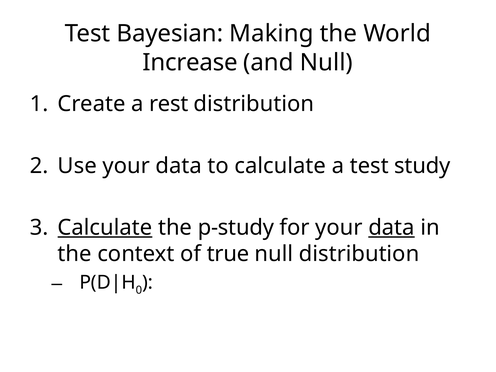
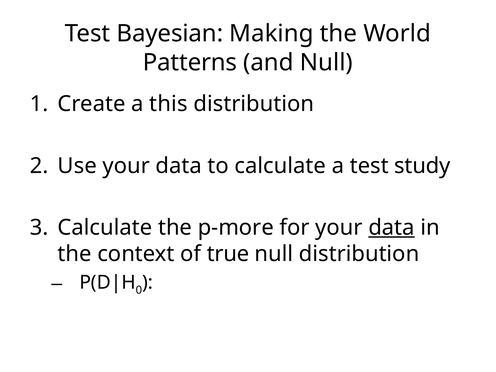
Increase: Increase -> Patterns
rest: rest -> this
Calculate at (105, 228) underline: present -> none
p-study: p-study -> p-more
